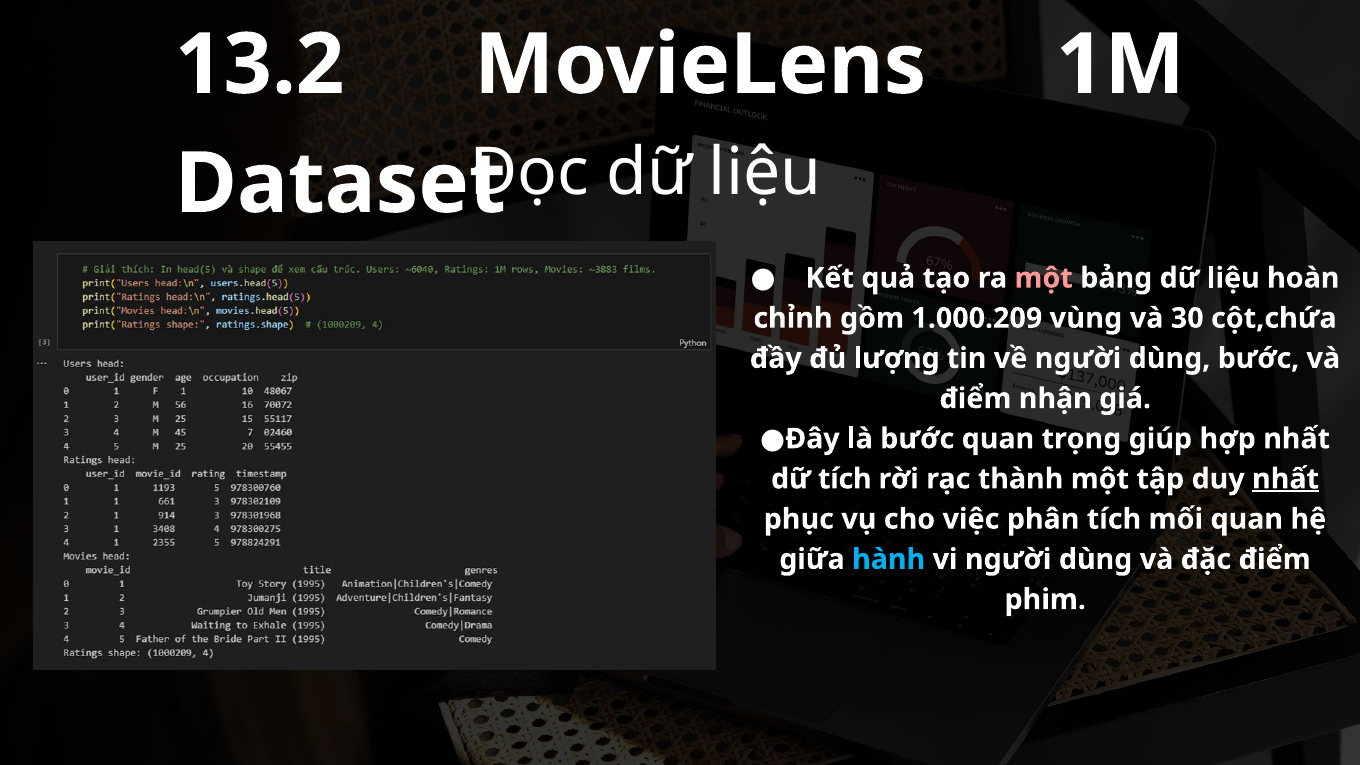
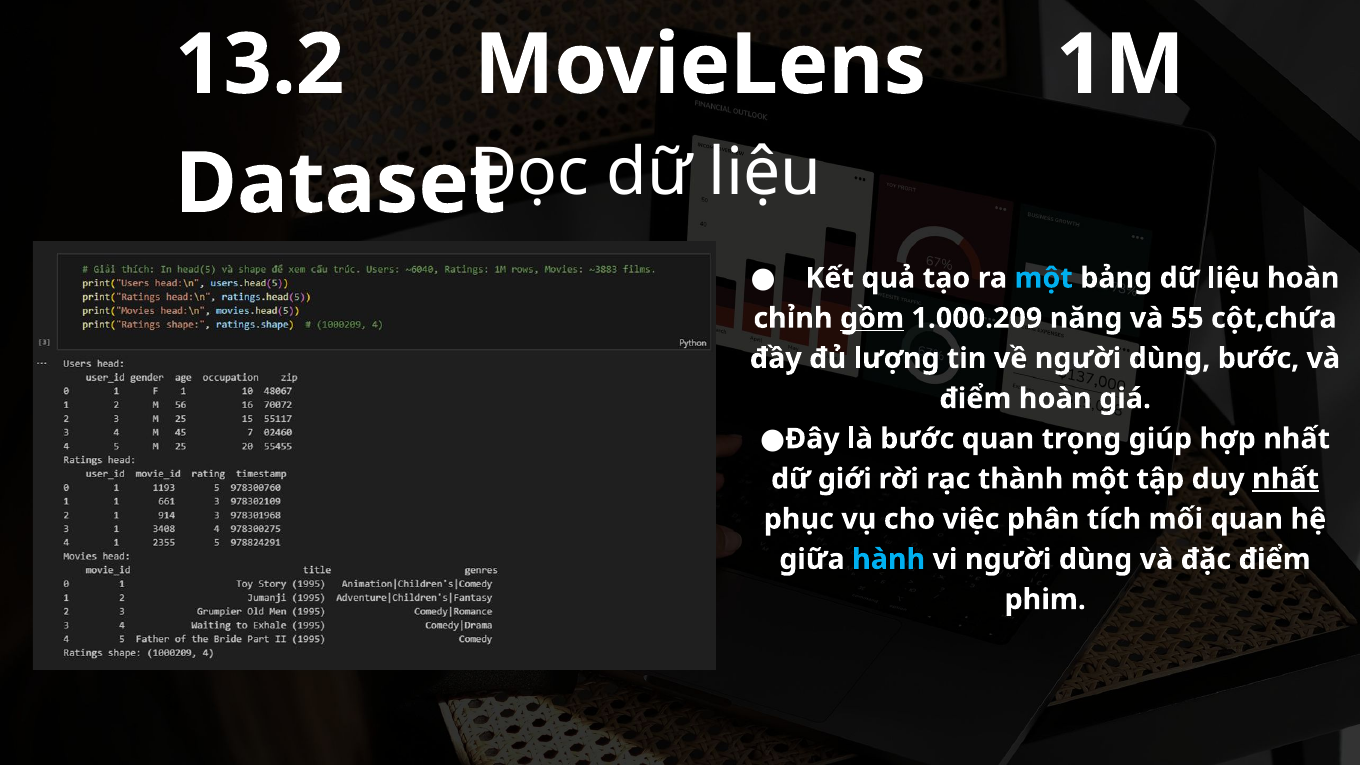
một at (1044, 278) colour: pink -> light blue
gồm underline: none -> present
vùng: vùng -> năng
30: 30 -> 55
điểm nhận: nhận -> hoàn
dữ tích: tích -> giới
